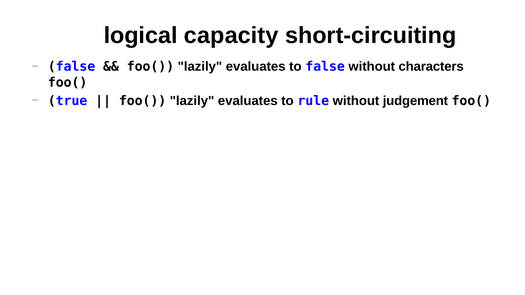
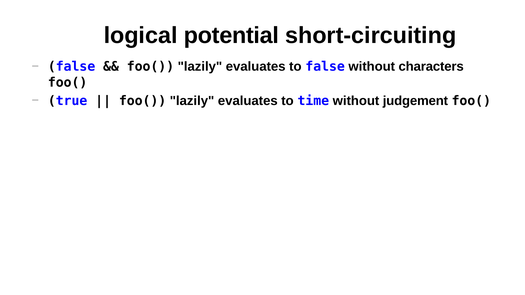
capacity: capacity -> potential
rule: rule -> time
